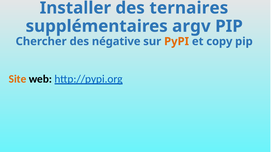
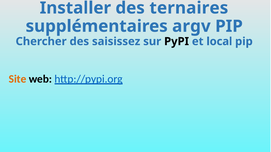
négative: négative -> saisissez
PyPI colour: orange -> black
copy: copy -> local
